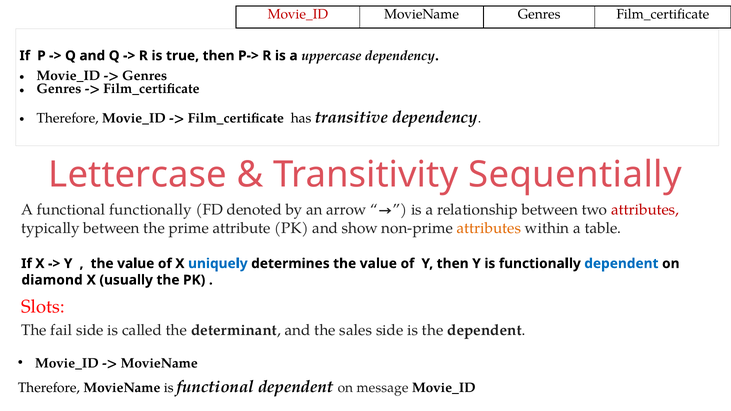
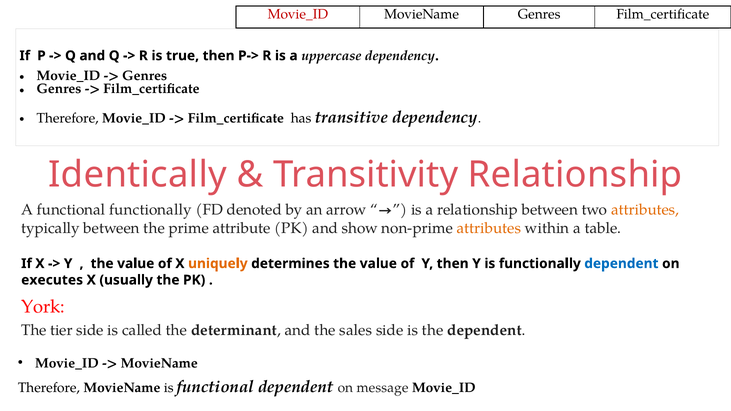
Lettercase: Lettercase -> Identically
Transitivity Sequentially: Sequentially -> Relationship
attributes at (645, 210) colour: red -> orange
uniquely colour: blue -> orange
diamond: diamond -> executes
Slots: Slots -> York
fail: fail -> tier
